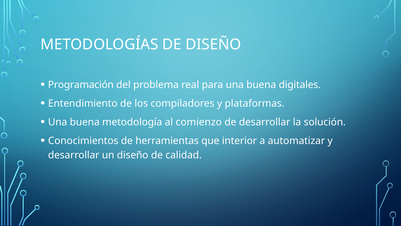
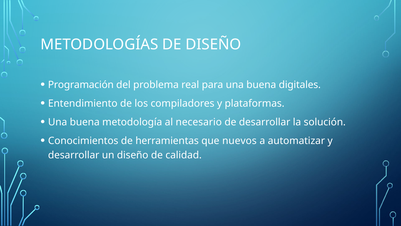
comienzo: comienzo -> necesario
interior: interior -> nuevos
